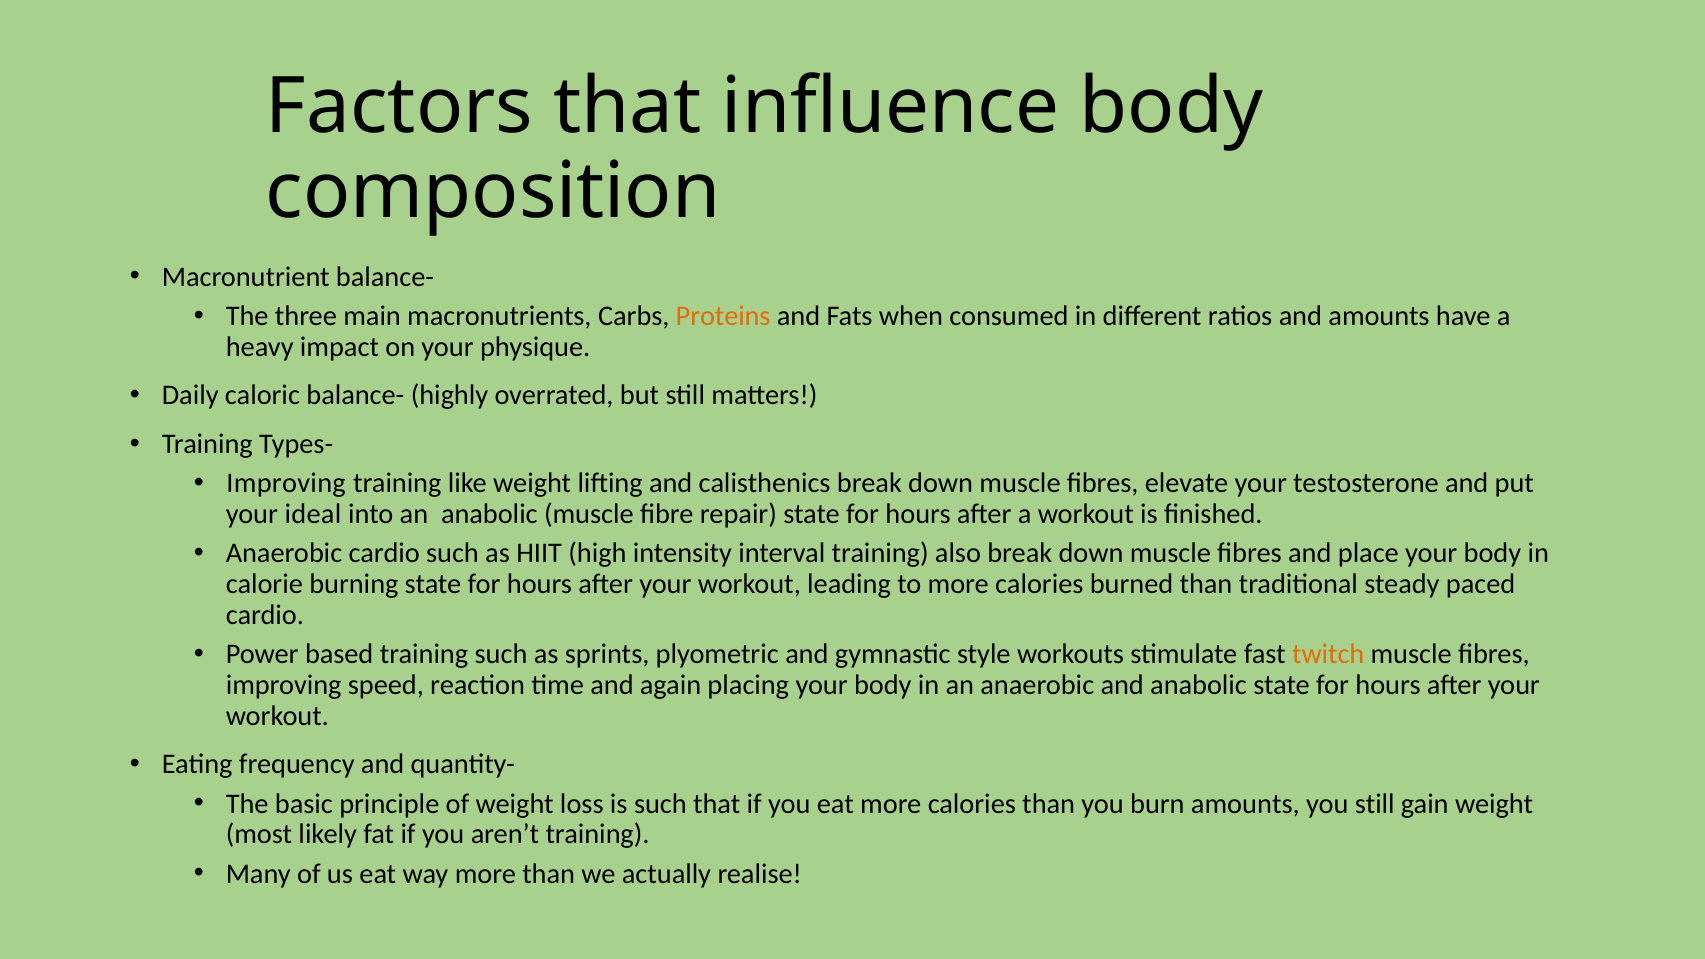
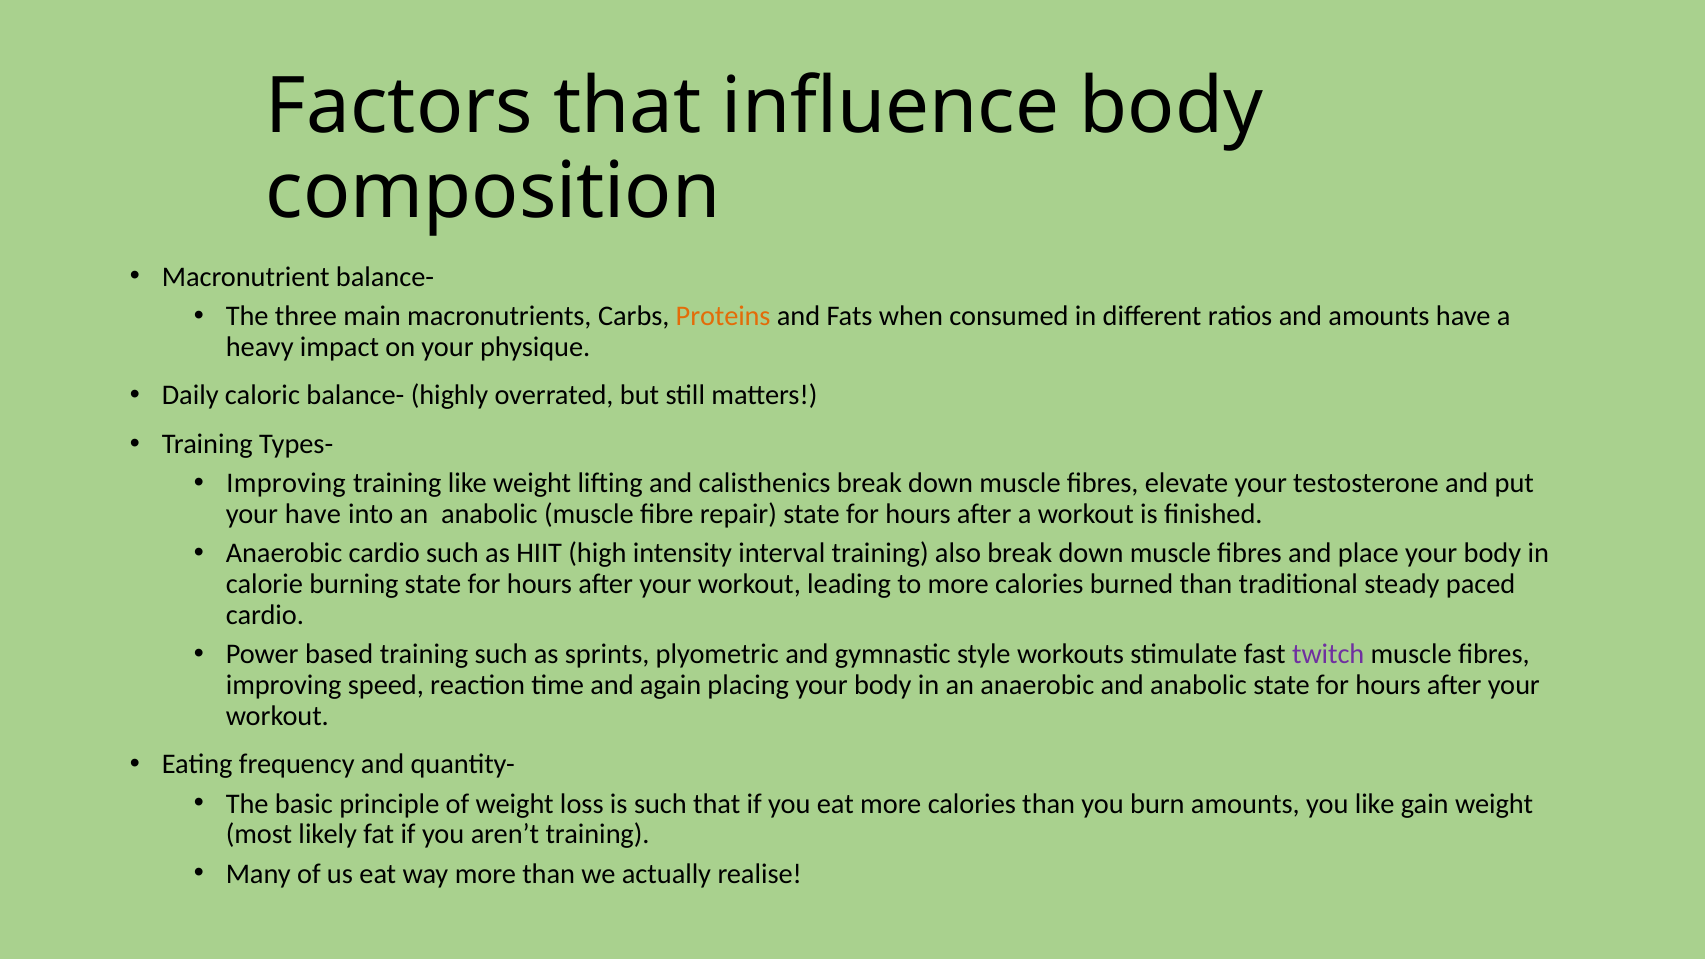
your ideal: ideal -> have
twitch colour: orange -> purple
you still: still -> like
